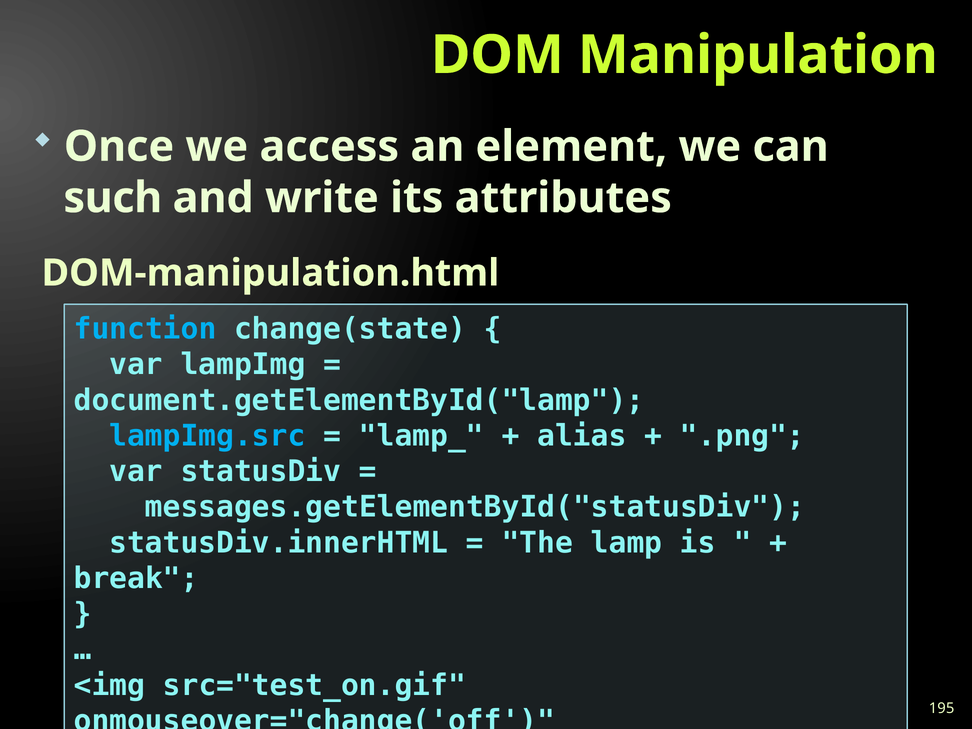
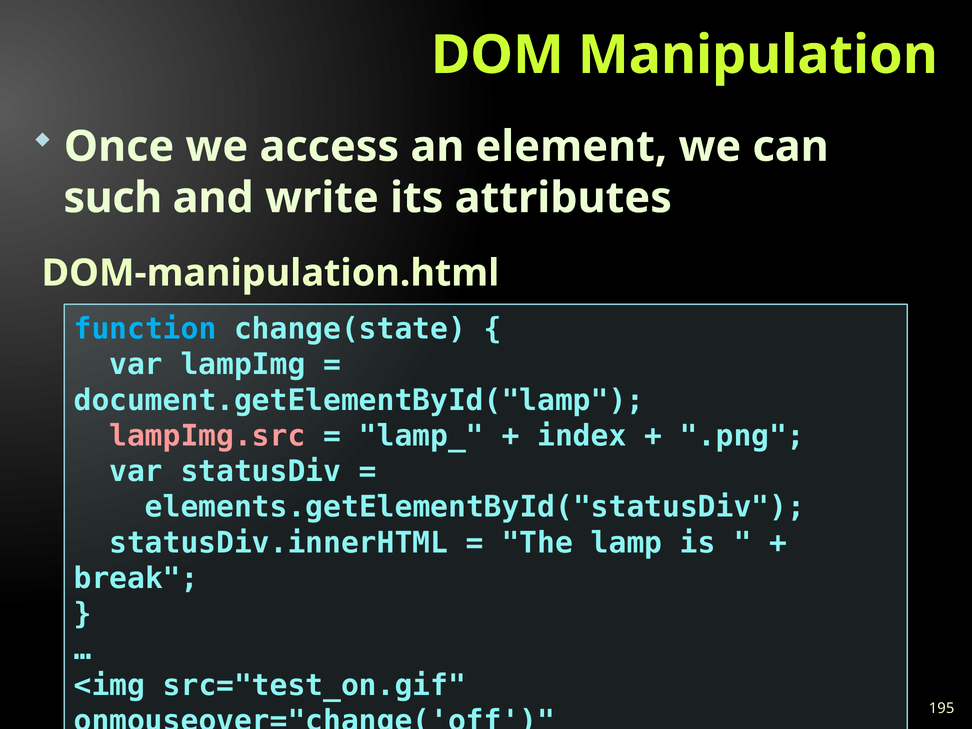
lampImg.src colour: light blue -> pink
alias: alias -> index
messages.getElementById("statusDiv: messages.getElementById("statusDiv -> elements.getElementById("statusDiv
